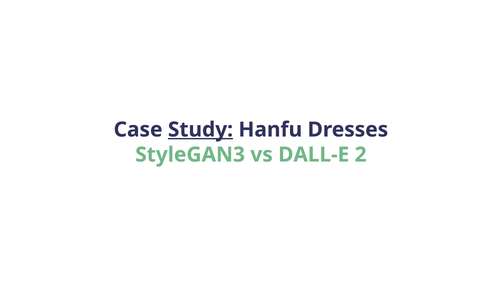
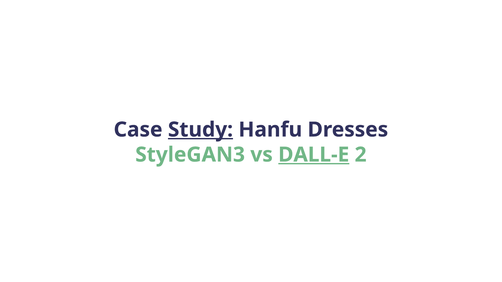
DALL-E underline: none -> present
